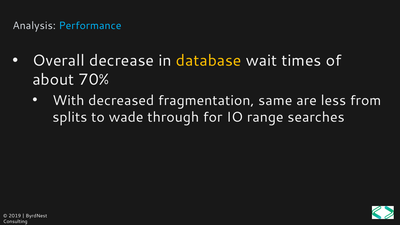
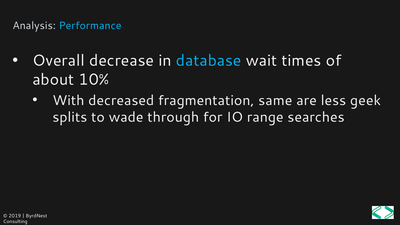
database colour: yellow -> light blue
70%: 70% -> 10%
from: from -> geek
